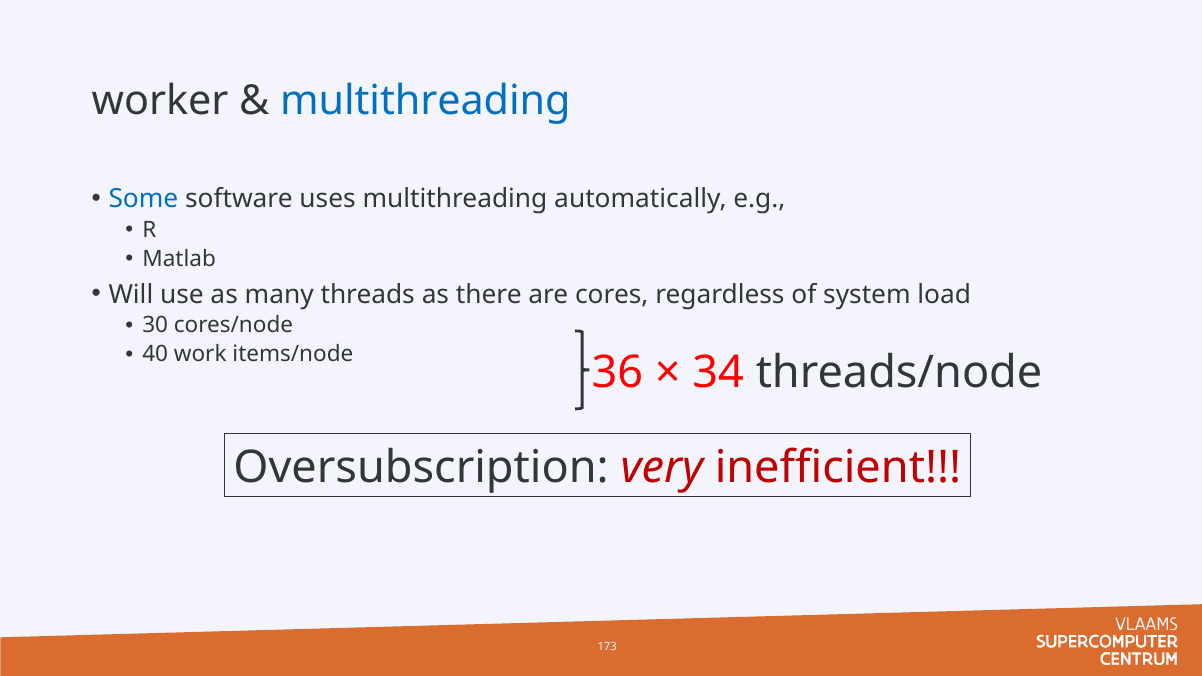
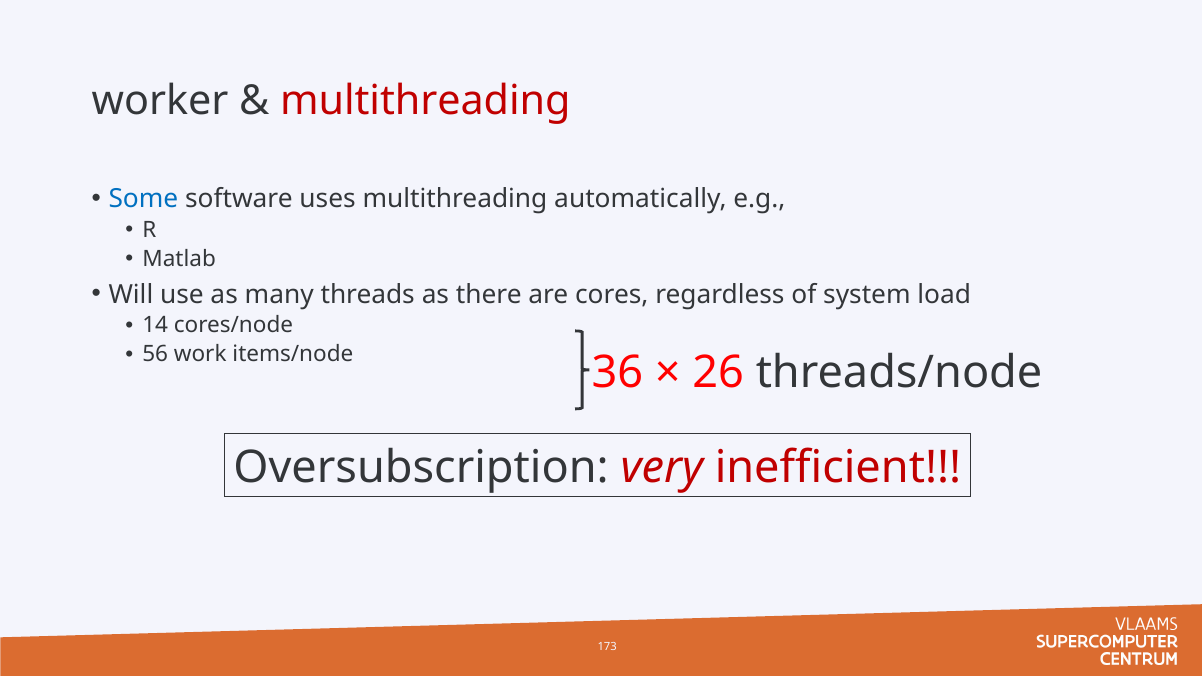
multithreading at (425, 101) colour: blue -> red
30: 30 -> 14
40: 40 -> 56
34: 34 -> 26
